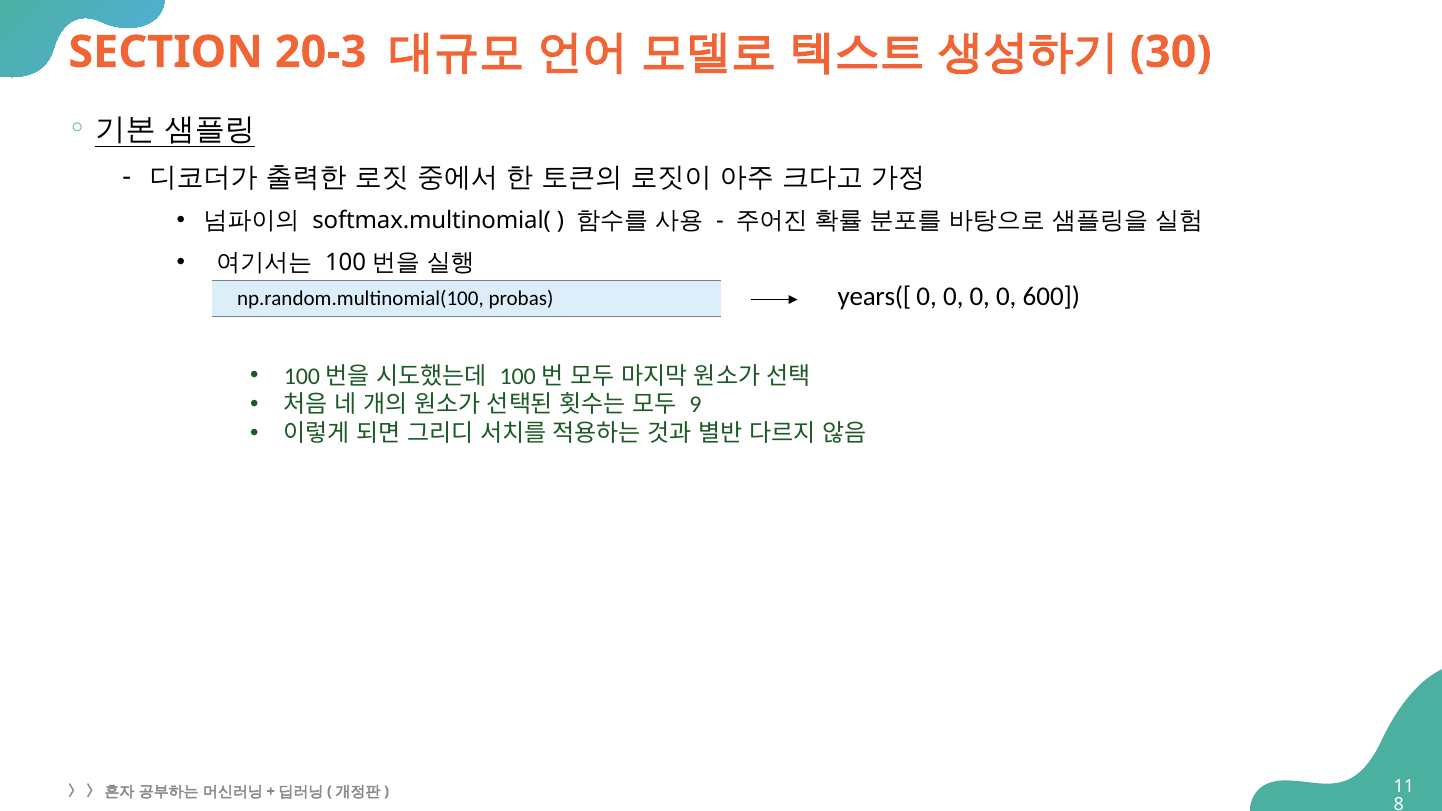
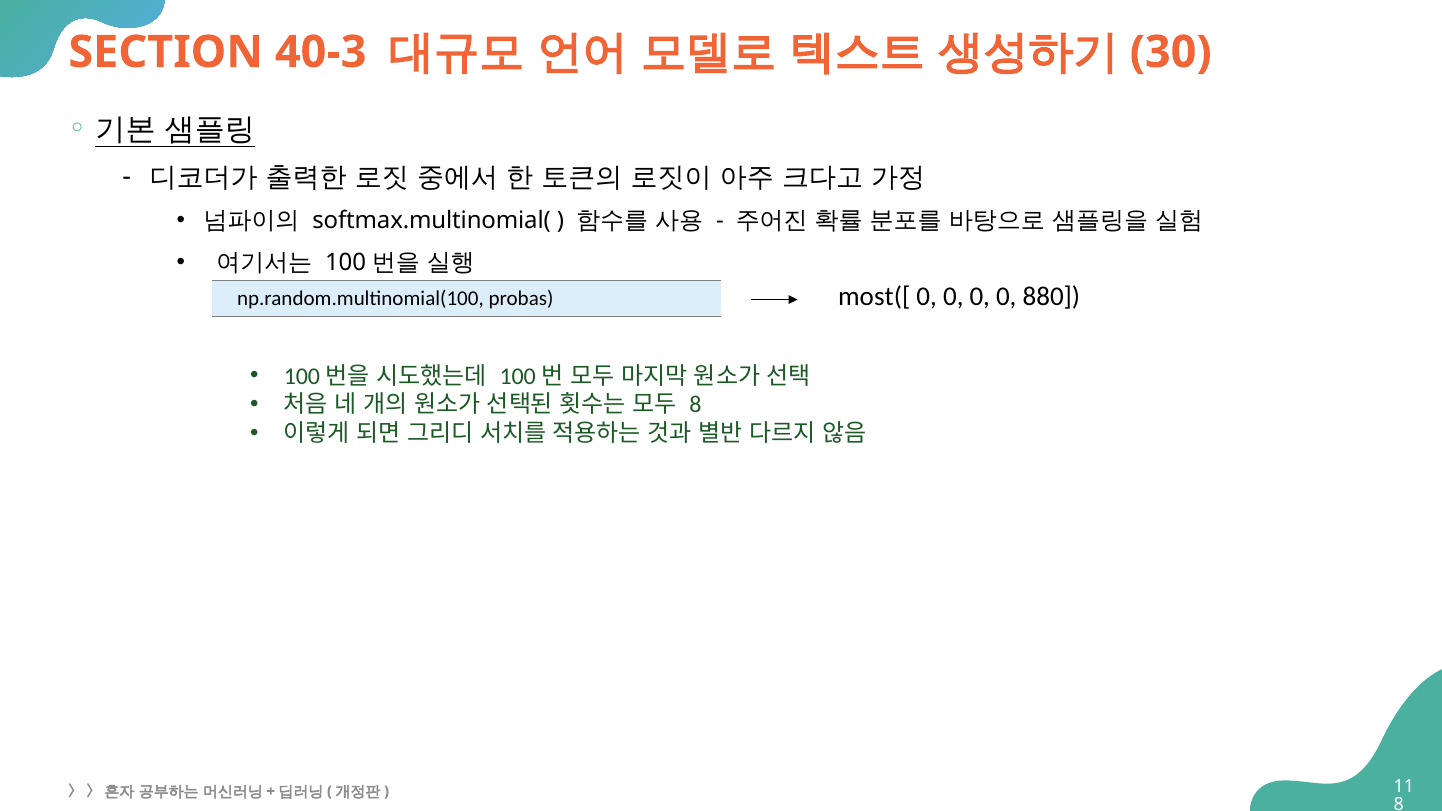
20-3: 20-3 -> 40-3
years([: years([ -> most([
600: 600 -> 880
9 at (695, 405): 9 -> 8
